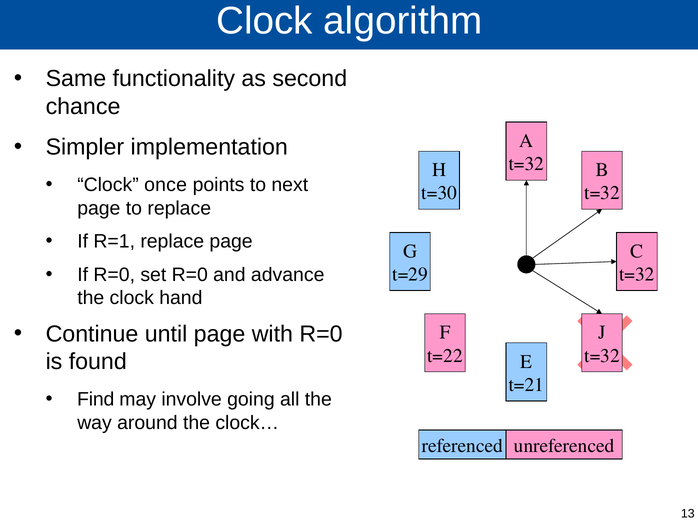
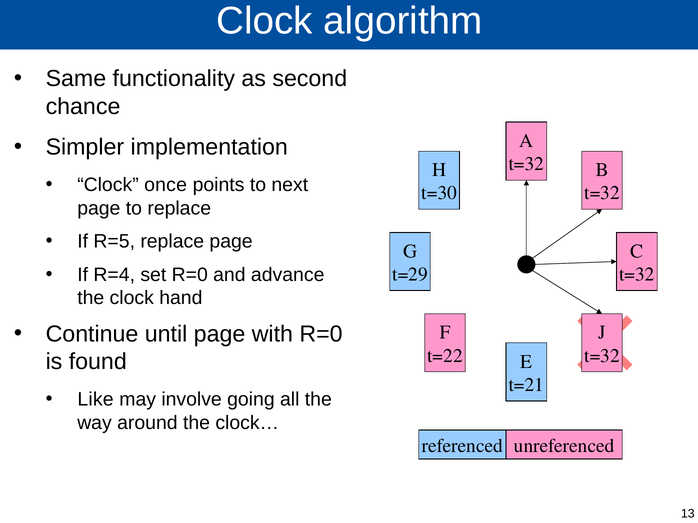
R=1: R=1 -> R=5
If R=0: R=0 -> R=4
Find: Find -> Like
